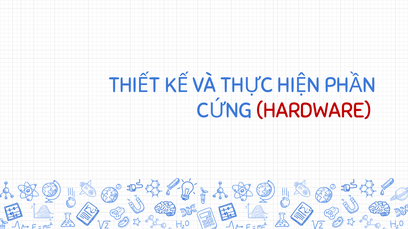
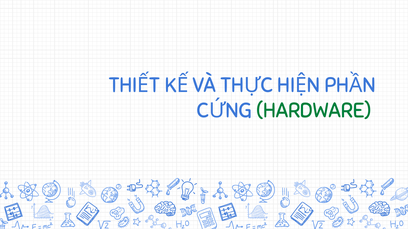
HARDWARE colour: red -> green
